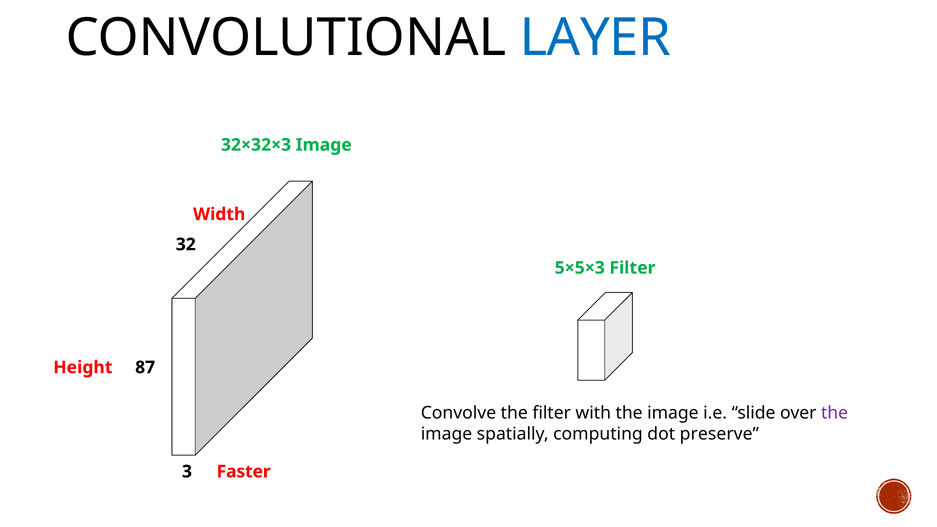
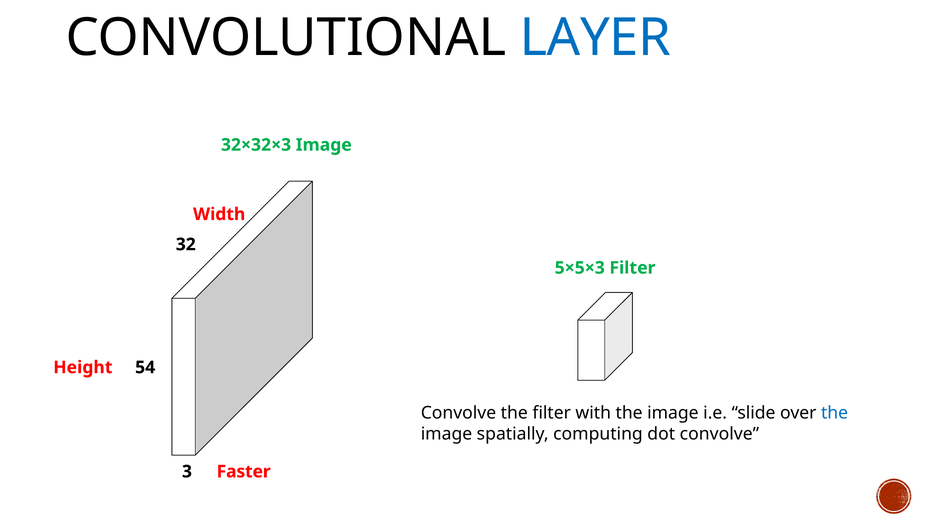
87: 87 -> 54
the at (835, 413) colour: purple -> blue
dot preserve: preserve -> convolve
